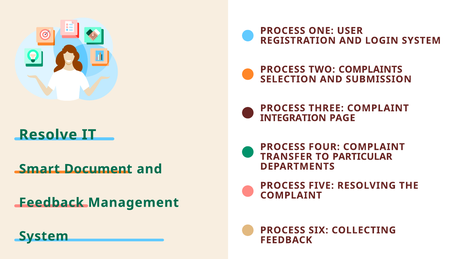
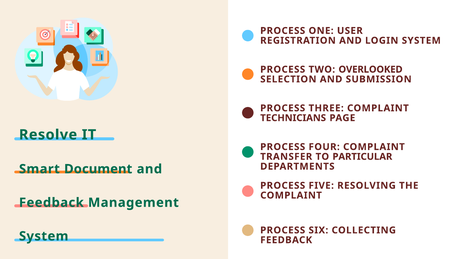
COMPLAINTS: COMPLAINTS -> OVERLOOKED
INTEGRATION: INTEGRATION -> TECHNICIANS
